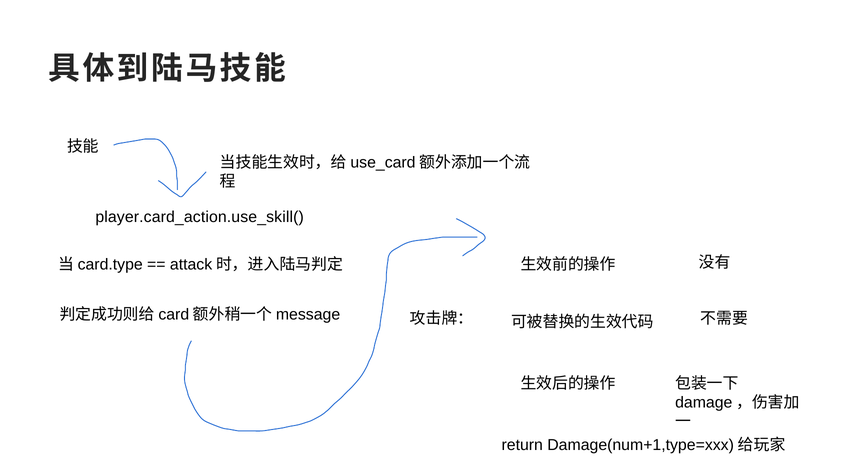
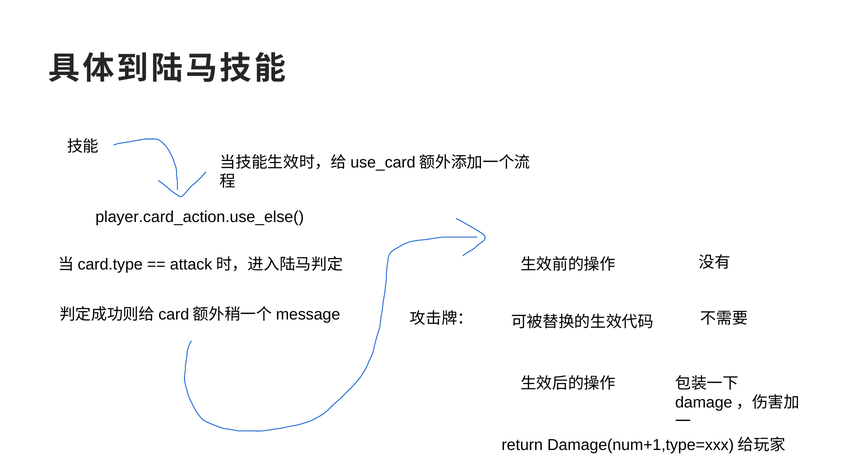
player.card_action.use_skill(: player.card_action.use_skill( -> player.card_action.use_else(
